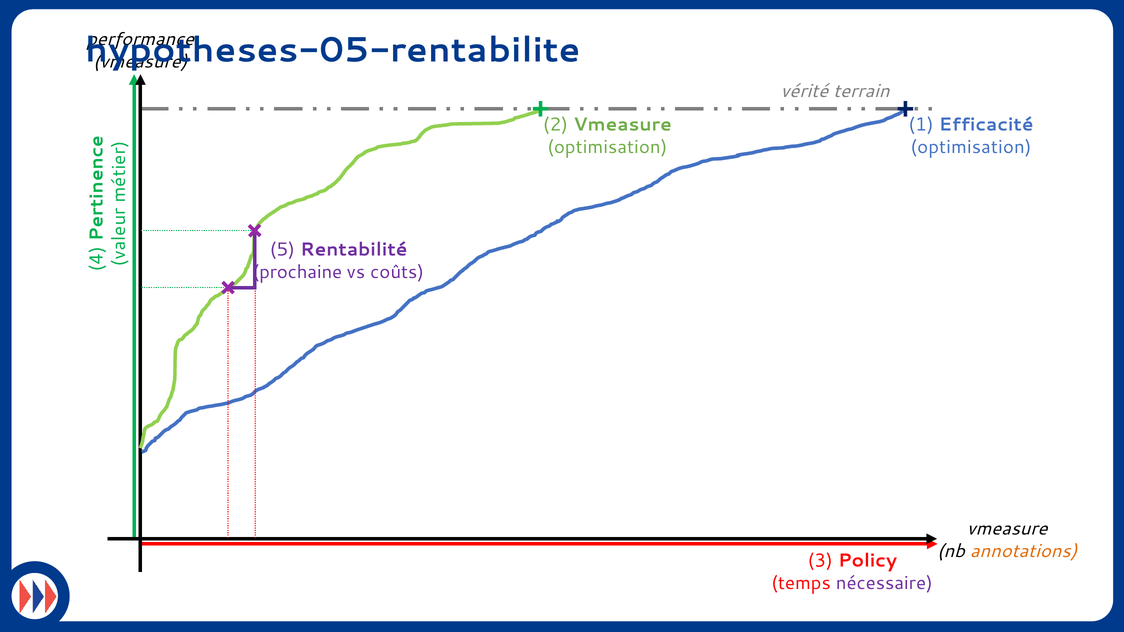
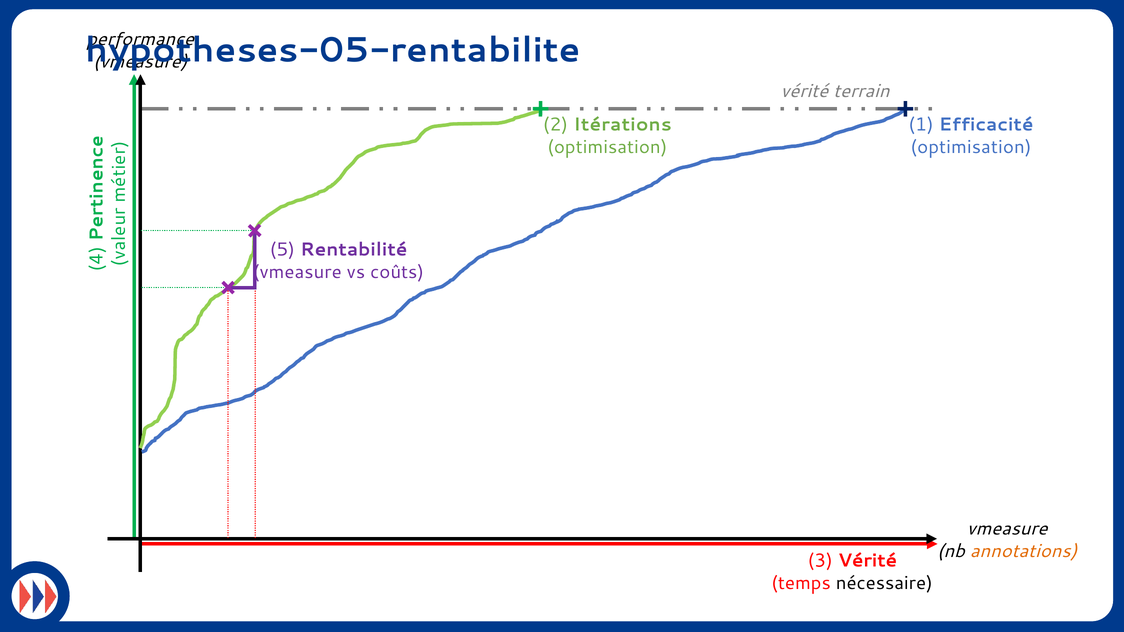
2 Vmeasure: Vmeasure -> Itérations
prochaine at (297, 272): prochaine -> vmeasure
3 Policy: Policy -> Vérité
nécessaire colour: purple -> black
